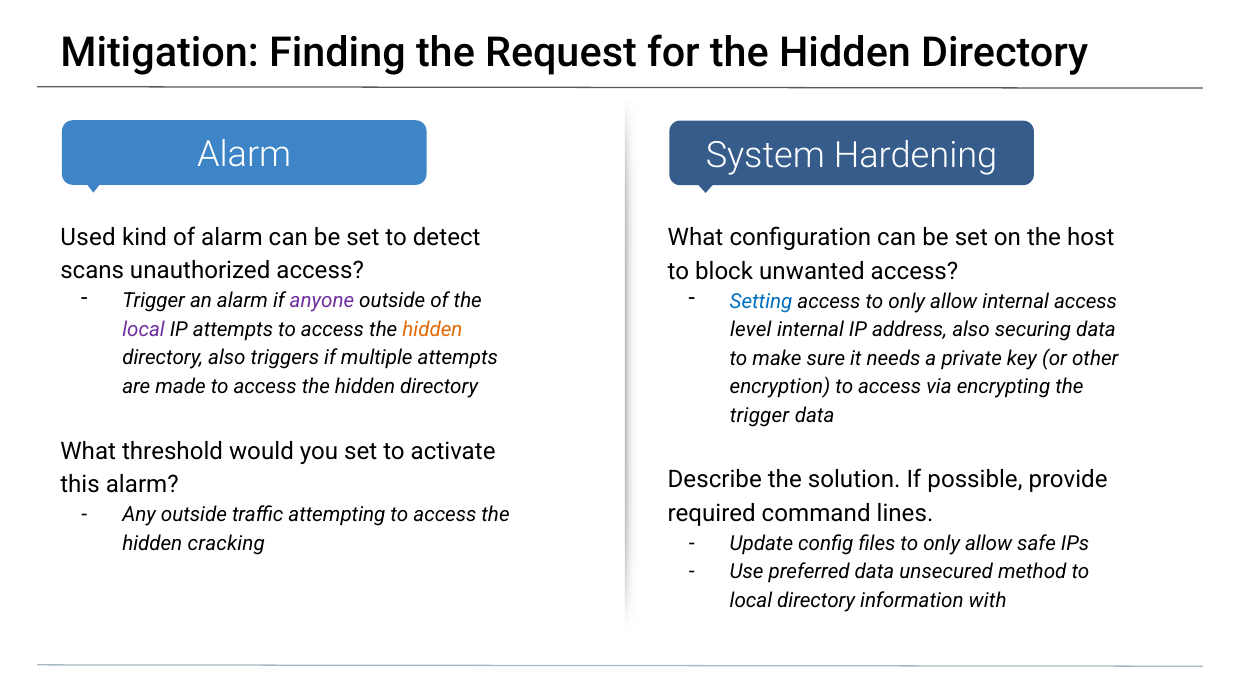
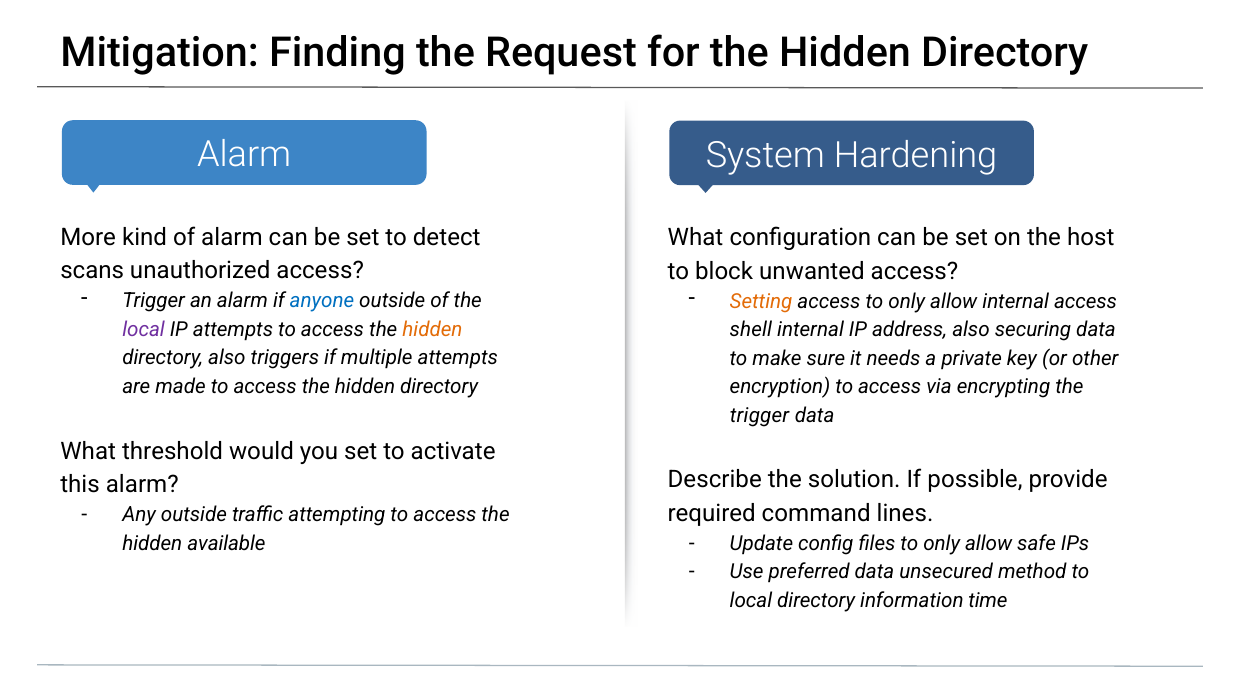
Used: Used -> More
anyone colour: purple -> blue
Setting colour: blue -> orange
level: level -> shell
cracking: cracking -> available
with: with -> time
